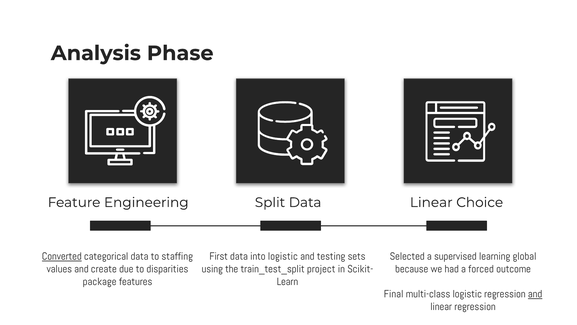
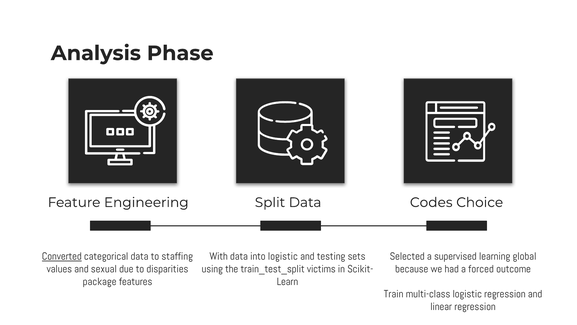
Engineering Linear: Linear -> Codes
First: First -> With
create: create -> sexual
project: project -> victims
Final: Final -> Train
and at (535, 294) underline: present -> none
